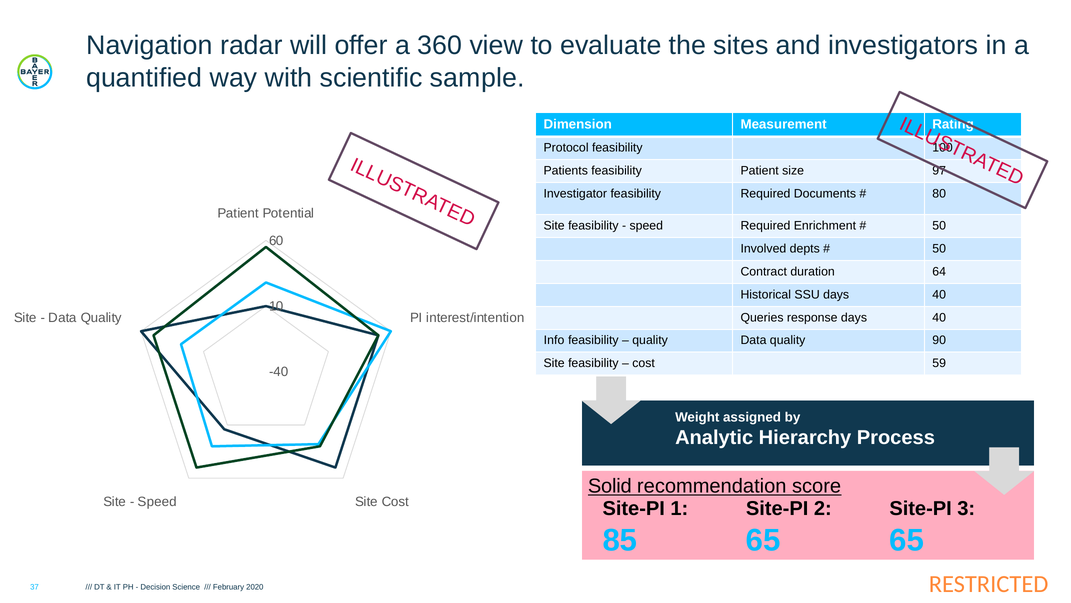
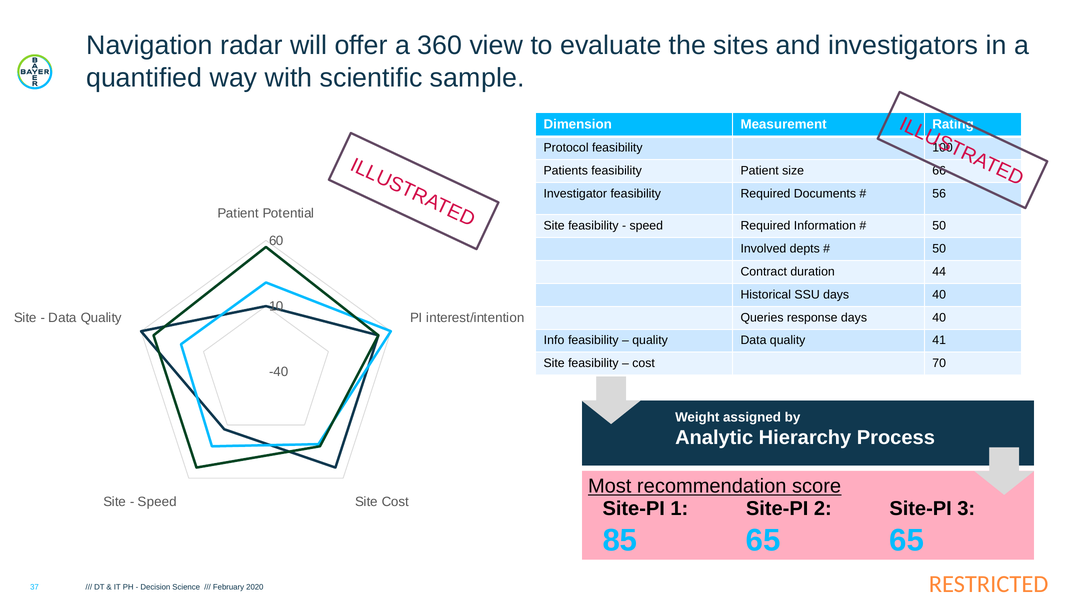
97: 97 -> 66
80: 80 -> 56
Enrichment: Enrichment -> Information
64: 64 -> 44
90: 90 -> 41
59: 59 -> 70
Solid: Solid -> Most
